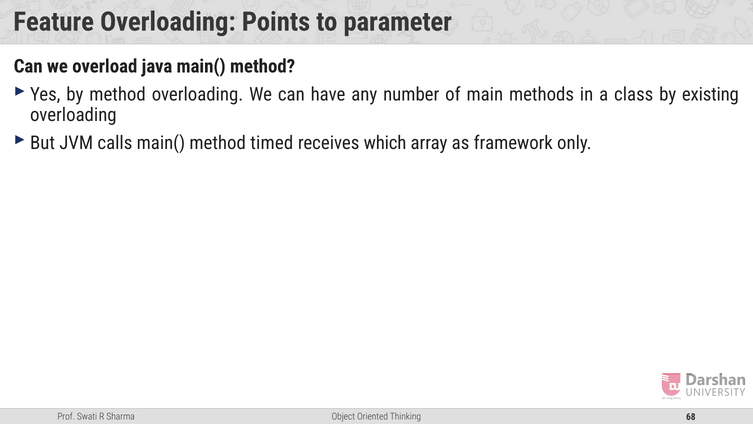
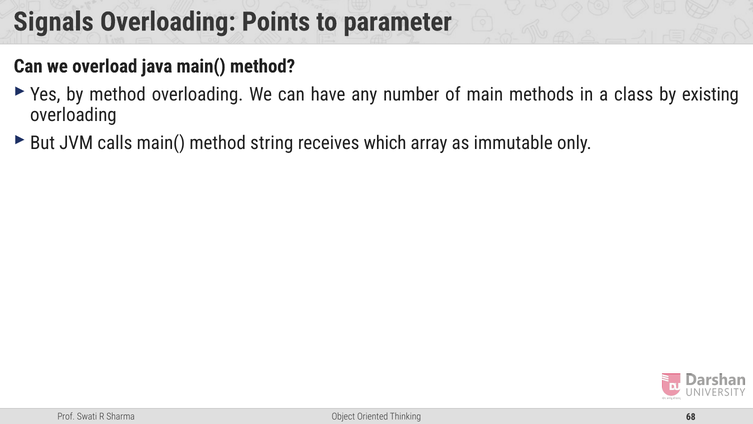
Feature: Feature -> Signals
timed: timed -> string
framework: framework -> immutable
